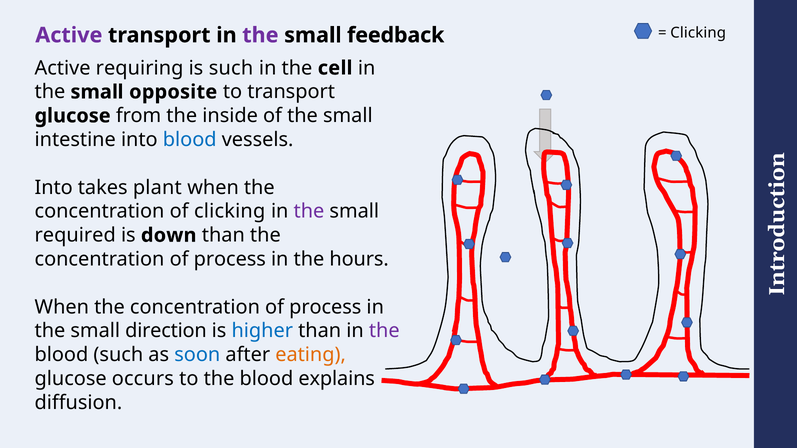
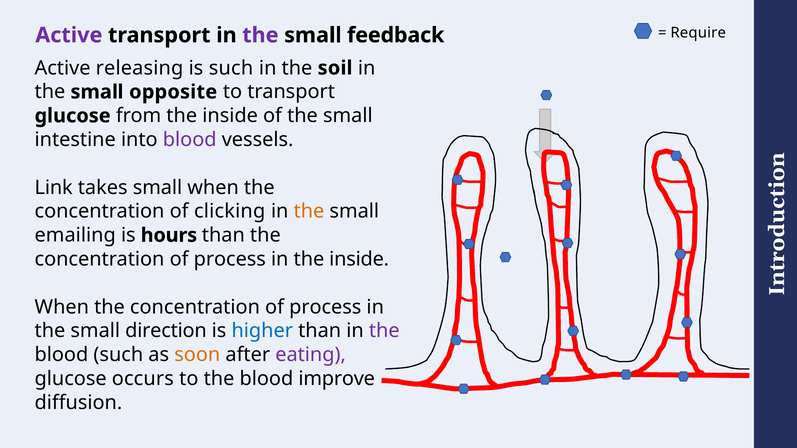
Clicking at (698, 33): Clicking -> Require
requiring: requiring -> releasing
cell: cell -> soil
blood at (190, 140) colour: blue -> purple
Into at (54, 188): Into -> Link
takes plant: plant -> small
the at (309, 212) colour: purple -> orange
required: required -> emailing
down: down -> hours
in the hours: hours -> inside
soon colour: blue -> orange
eating colour: orange -> purple
explains: explains -> improve
